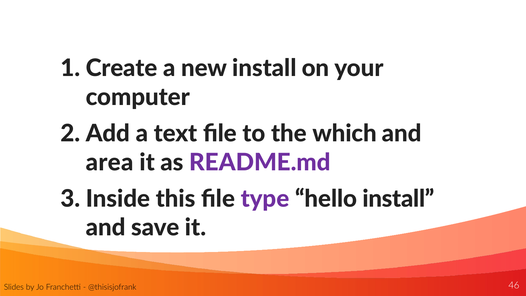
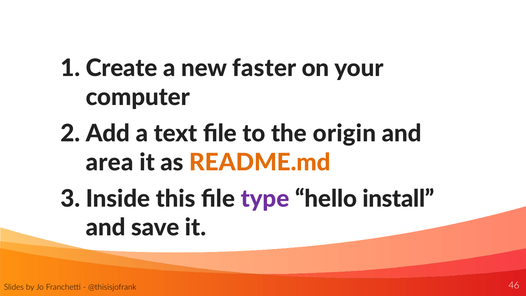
new install: install -> faster
which: which -> origin
README.md colour: purple -> orange
